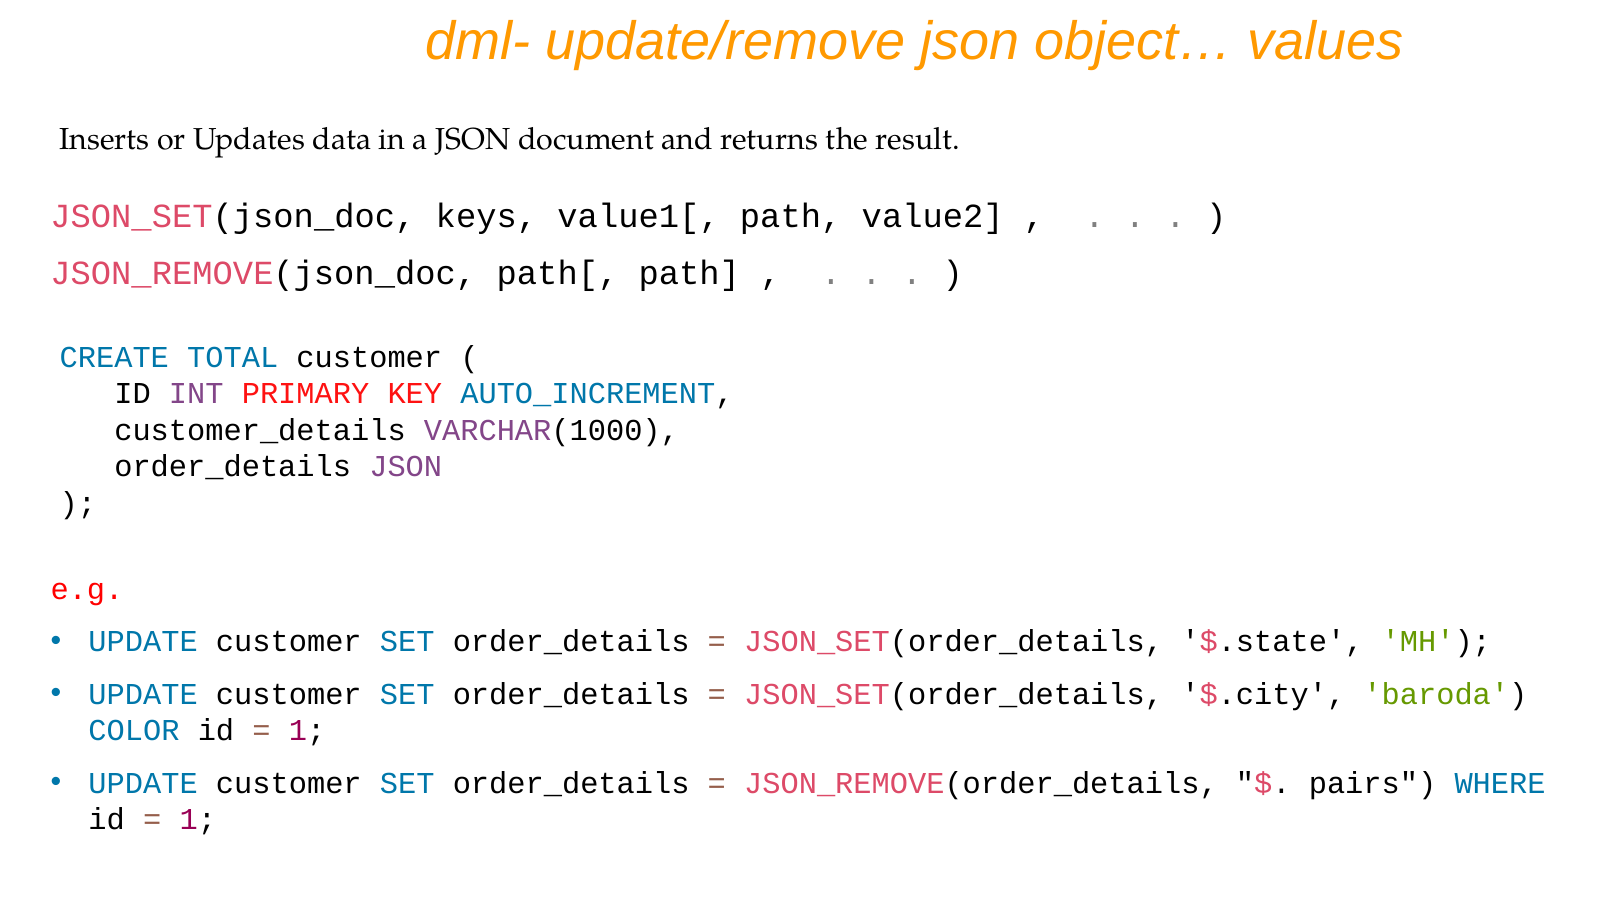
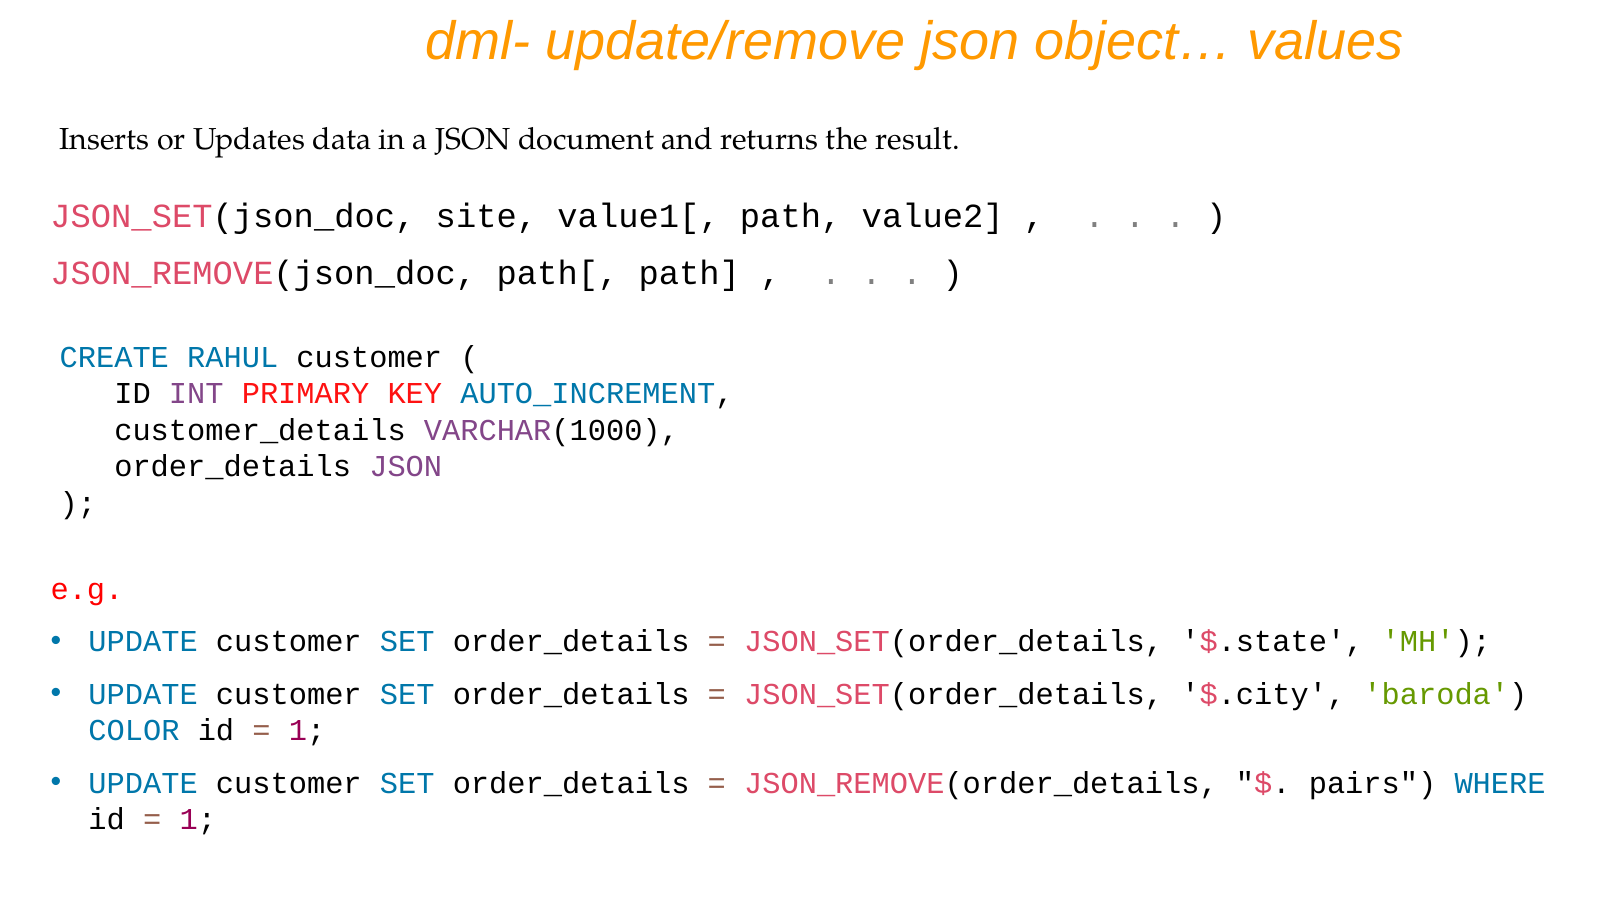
keys: keys -> site
TOTAL: TOTAL -> RAHUL
